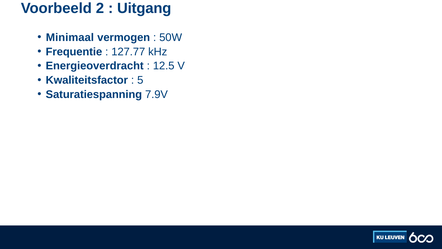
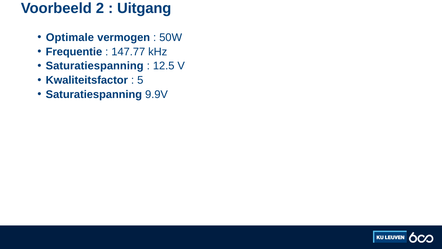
Minimaal: Minimaal -> Optimale
127.77: 127.77 -> 147.77
Energieoverdracht at (95, 66): Energieoverdracht -> Saturatiespanning
7.9V: 7.9V -> 9.9V
